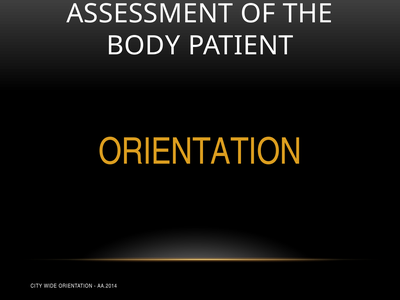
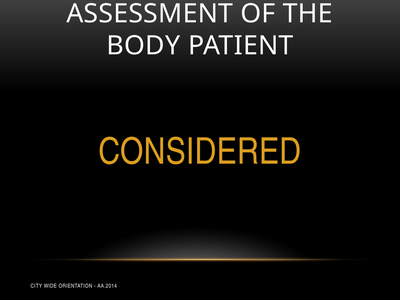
ORIENTATION at (200, 152): ORIENTATION -> CONSIDERED
